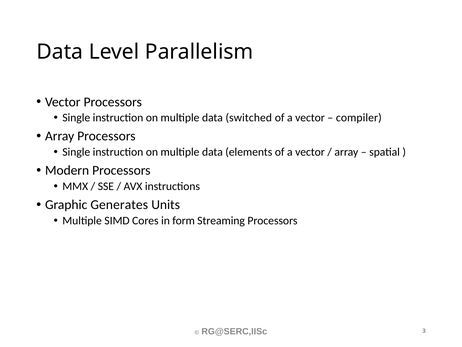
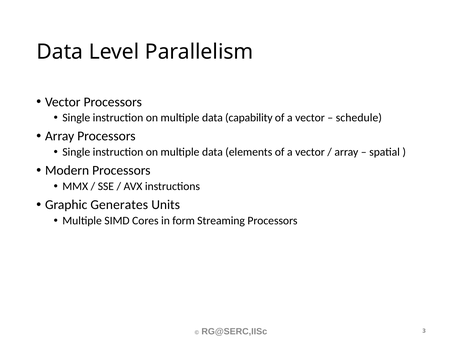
switched: switched -> capability
compiler: compiler -> schedule
